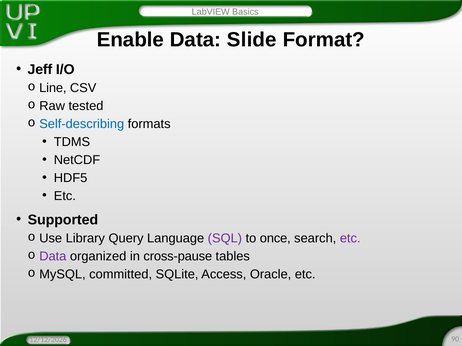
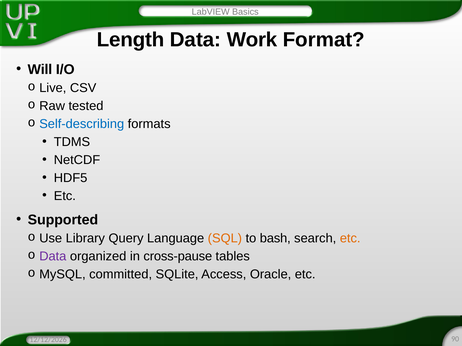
Enable: Enable -> Length
Slide: Slide -> Work
Jeff: Jeff -> Will
Line: Line -> Live
SQL colour: purple -> orange
once: once -> bash
etc at (350, 239) colour: purple -> orange
